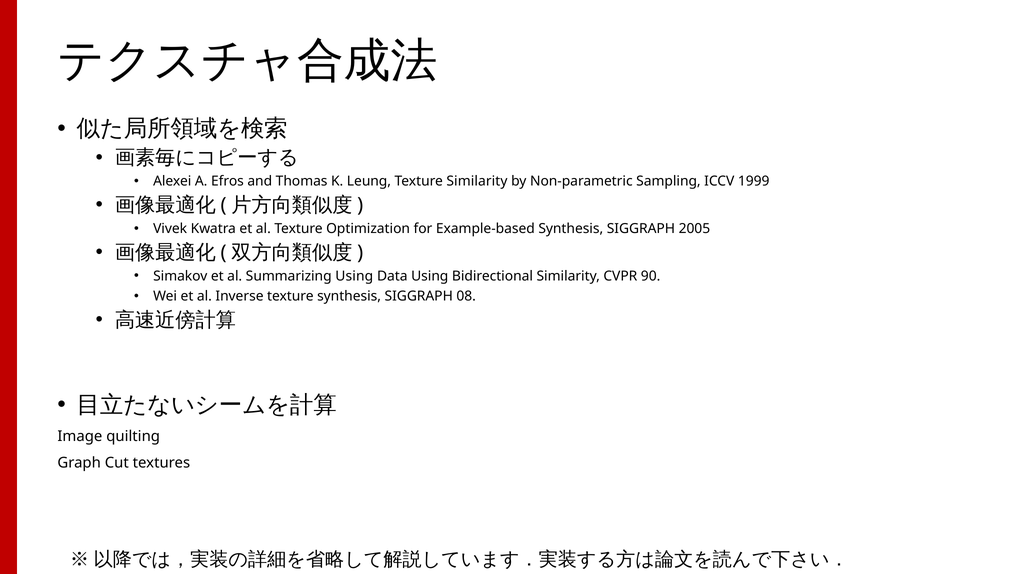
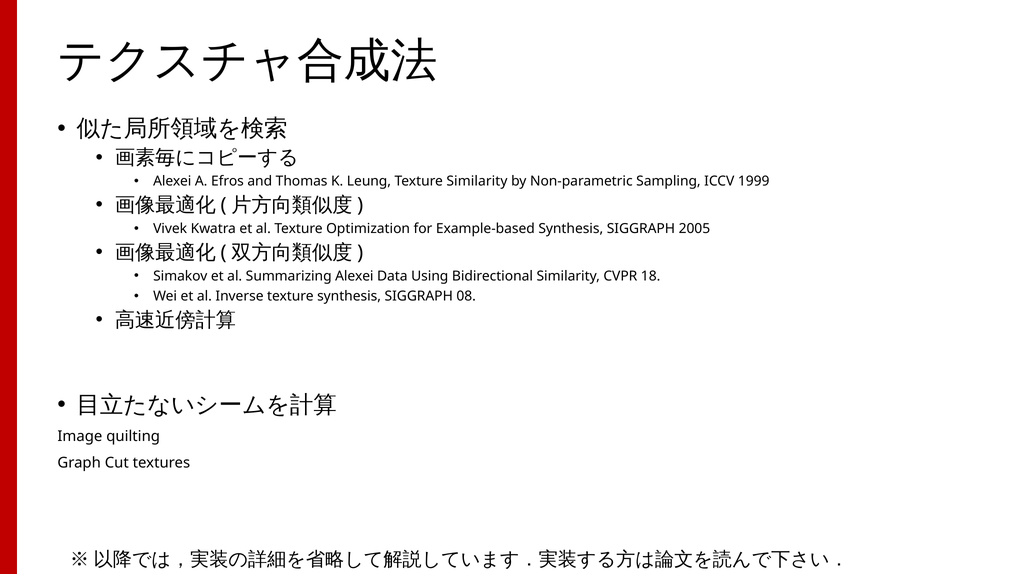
Summarizing Using: Using -> Alexei
90: 90 -> 18
